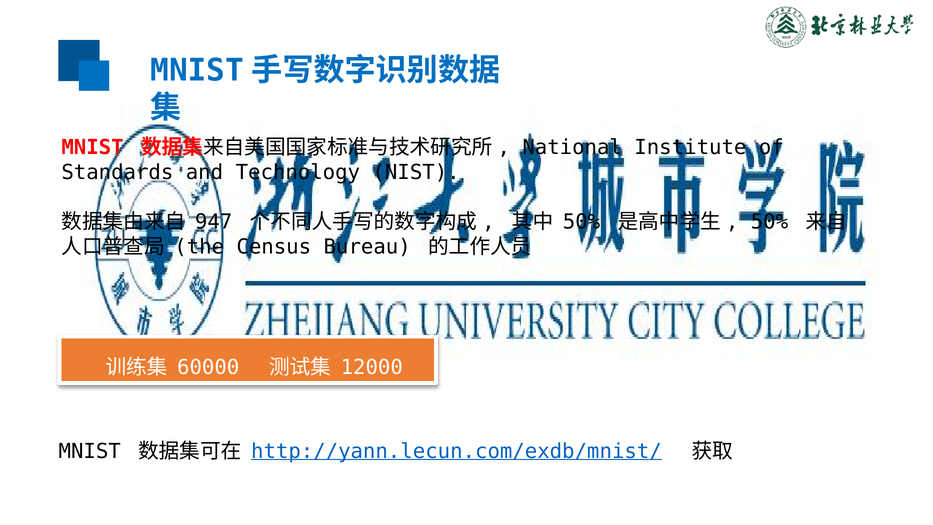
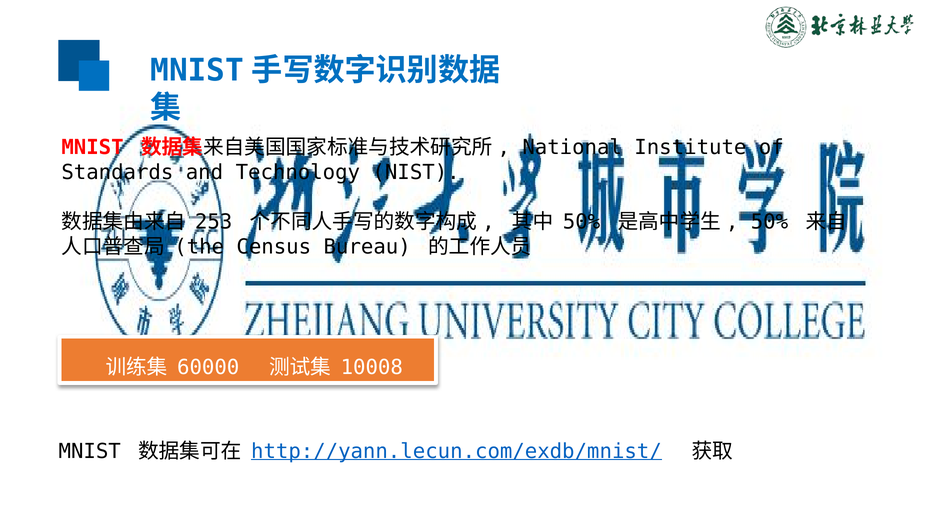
947: 947 -> 253
12000: 12000 -> 10008
